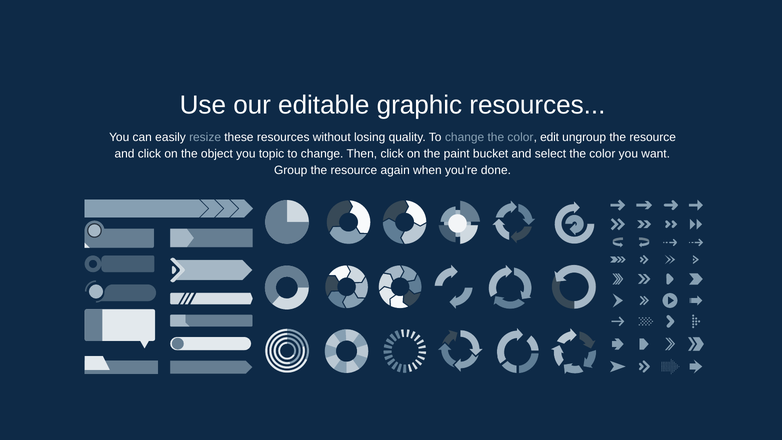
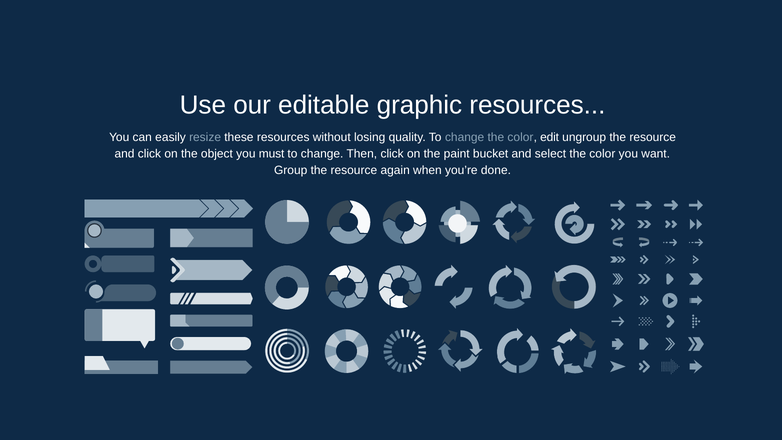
topic: topic -> must
